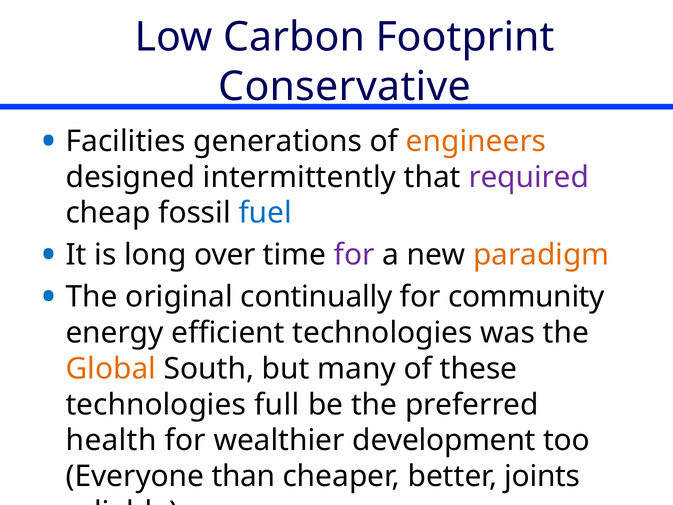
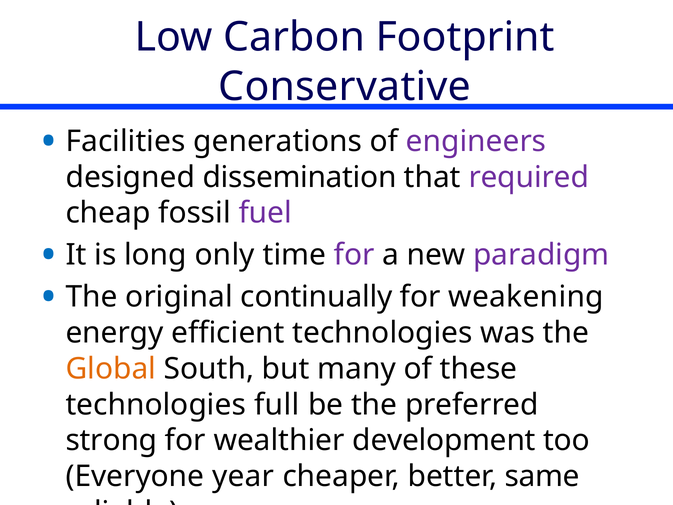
engineers colour: orange -> purple
intermittently: intermittently -> dissemination
fuel colour: blue -> purple
over: over -> only
paradigm colour: orange -> purple
community: community -> weakening
health: health -> strong
than: than -> year
joints: joints -> same
